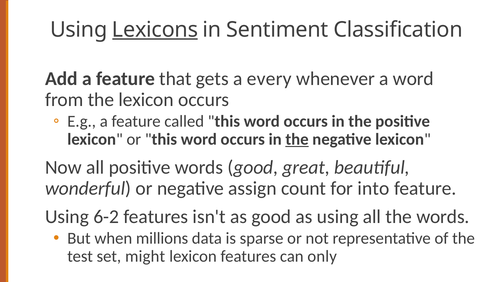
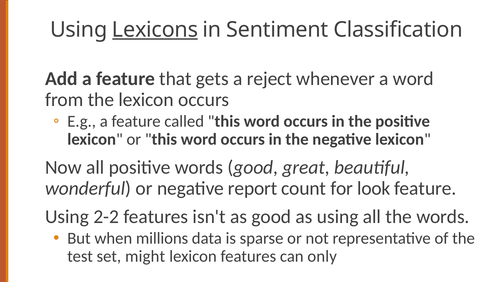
every: every -> reject
the at (297, 139) underline: present -> none
assign: assign -> report
into: into -> look
6-2: 6-2 -> 2-2
